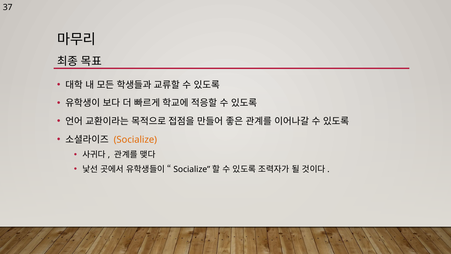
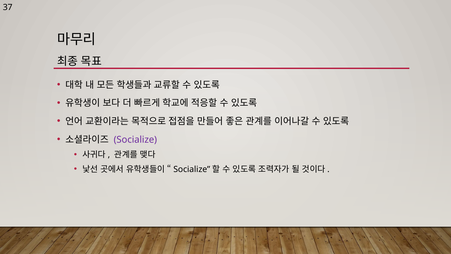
Socialize colour: orange -> purple
